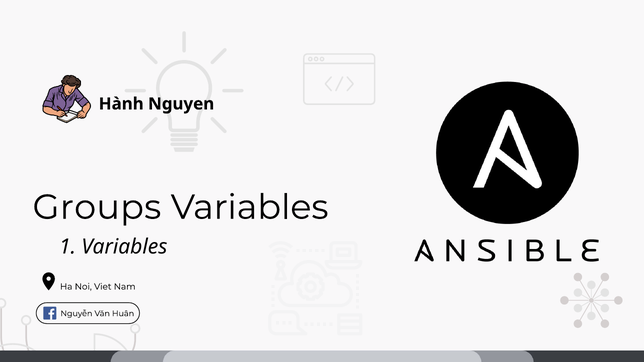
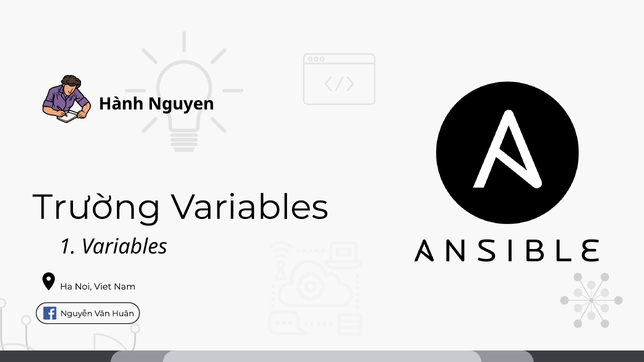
Groups: Groups -> Trường
